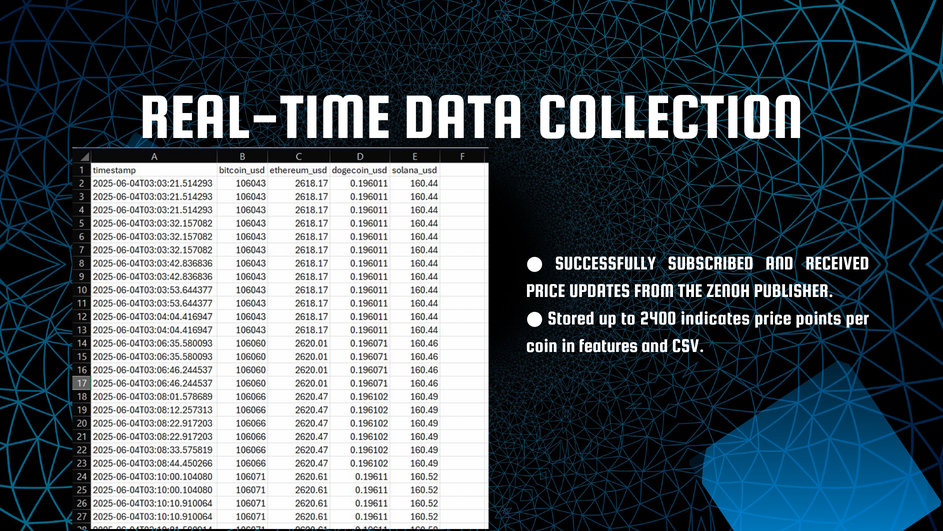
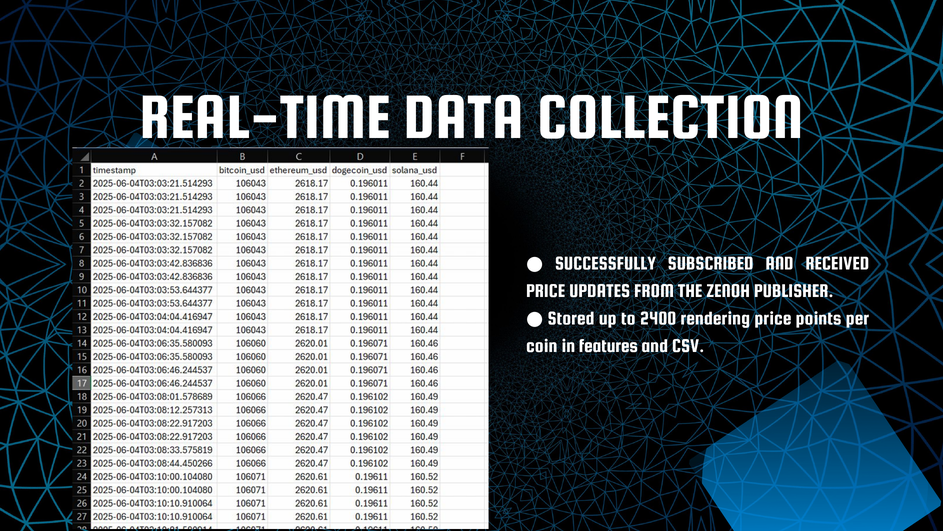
indicates: indicates -> rendering
